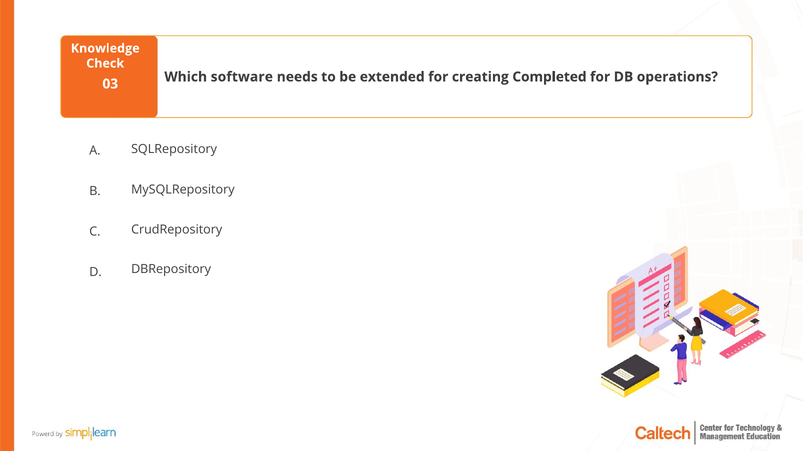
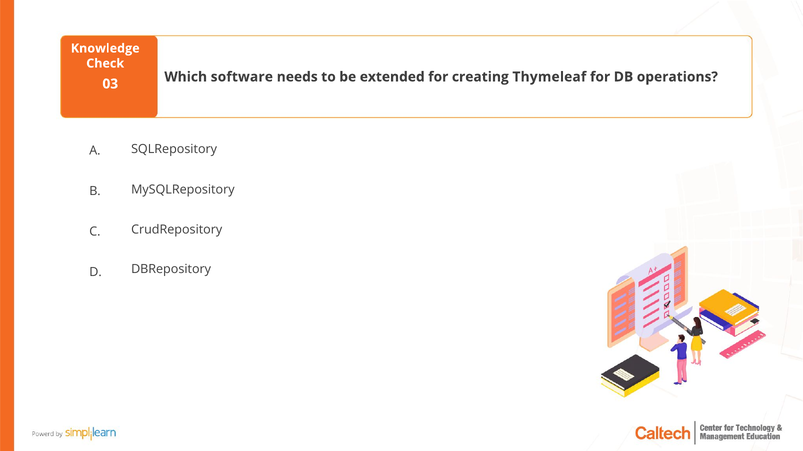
Completed: Completed -> Thymeleaf
